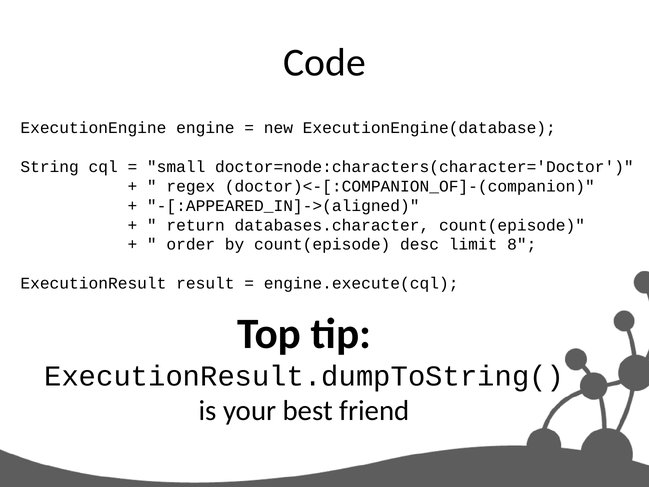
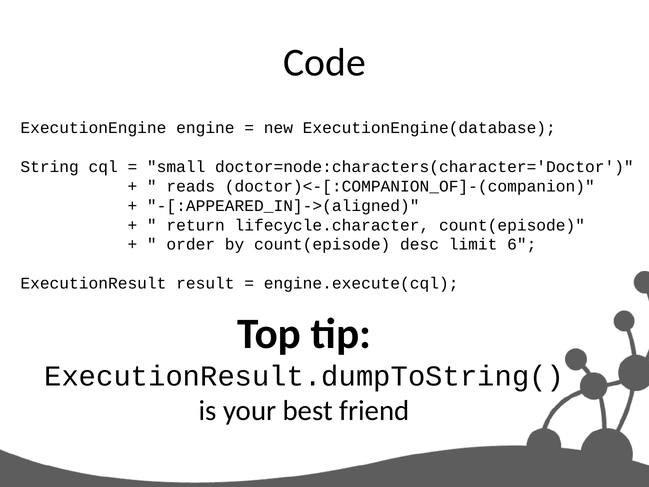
regex: regex -> reads
databases.character: databases.character -> lifecycle.character
8: 8 -> 6
